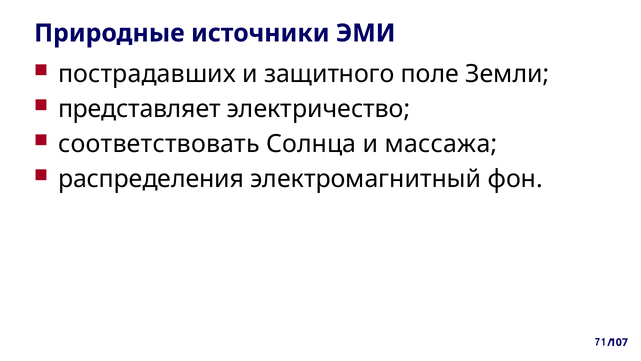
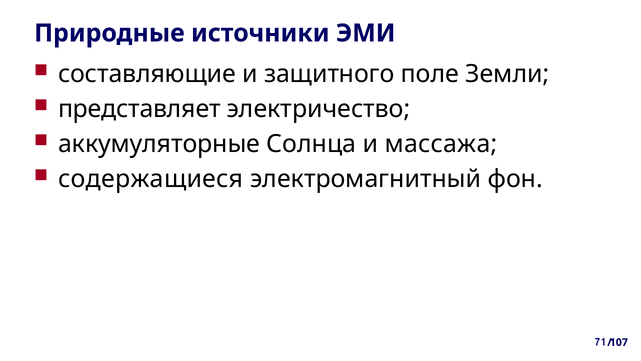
пострадавших: пострадавших -> составляющие
соответствовать: соответствовать -> аккумуляторные
распределения: распределения -> содержащиеся
